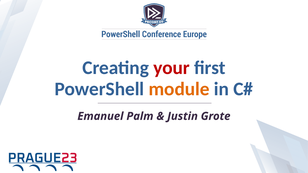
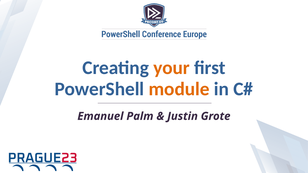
your colour: red -> orange
